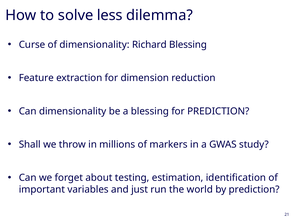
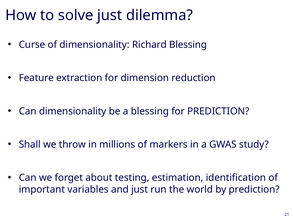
solve less: less -> just
